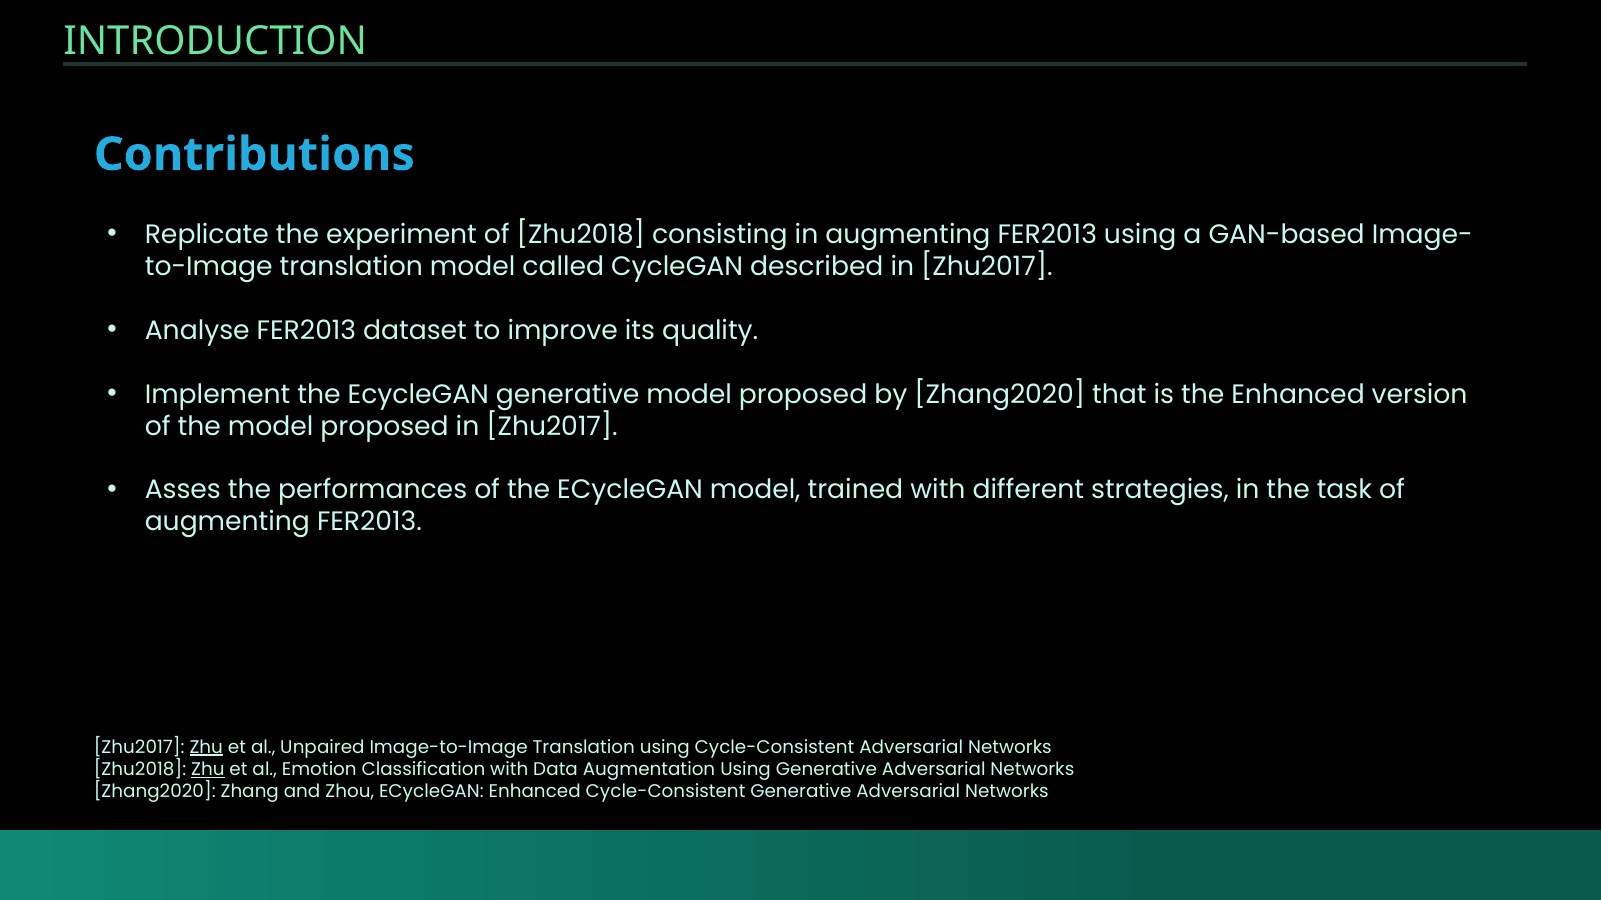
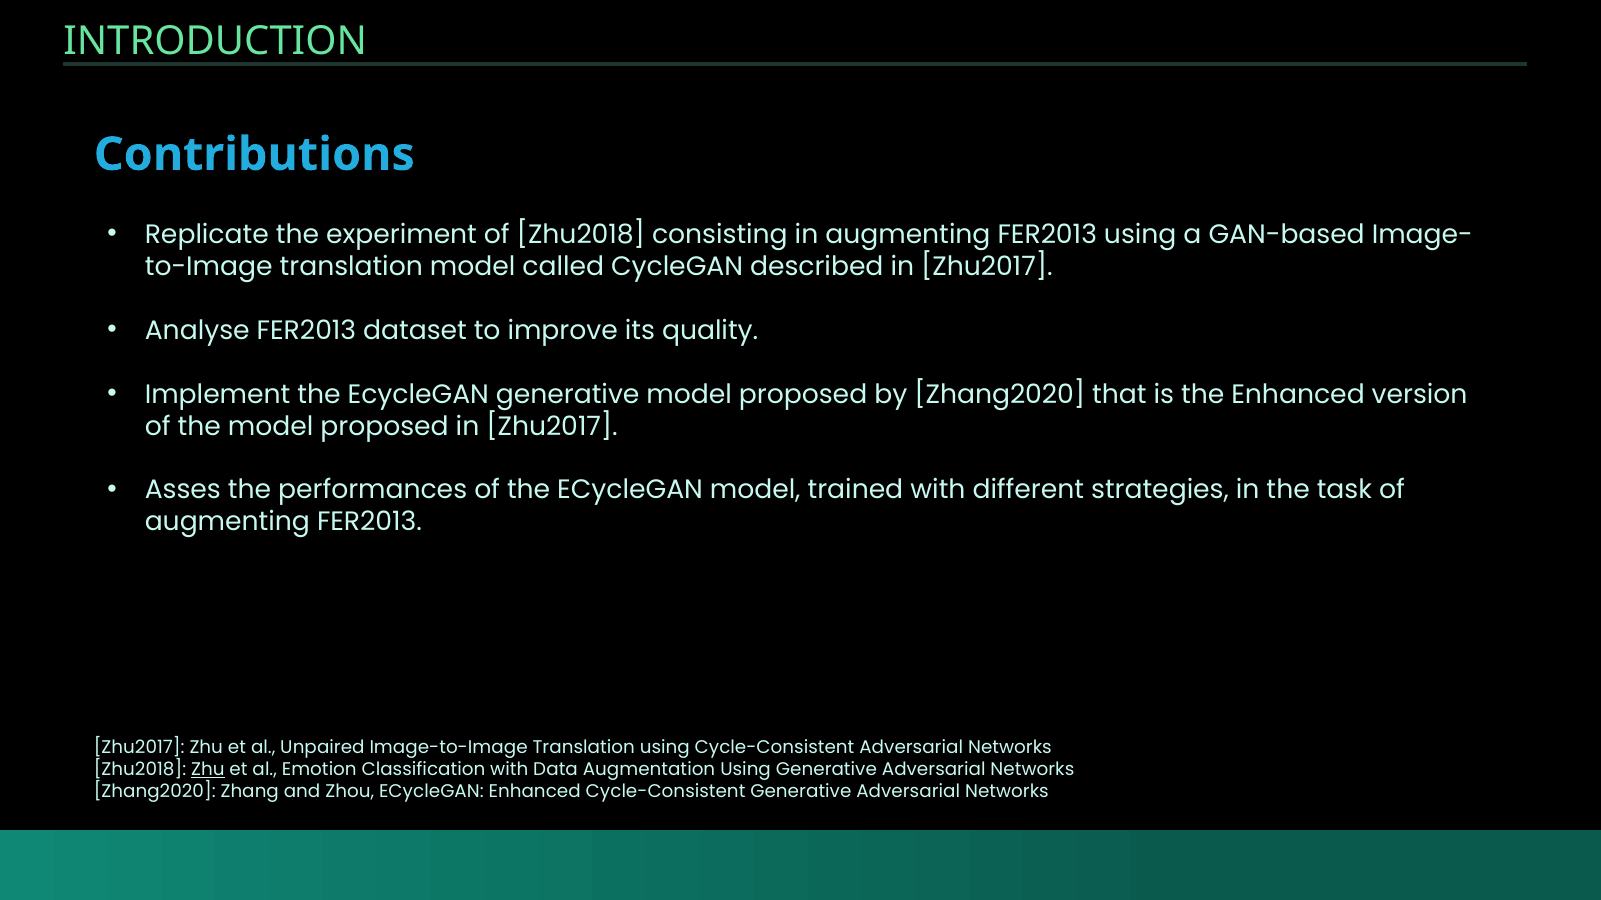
Zhu at (206, 748) underline: present -> none
